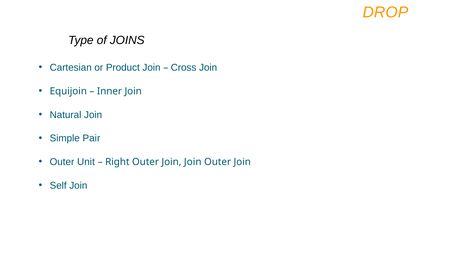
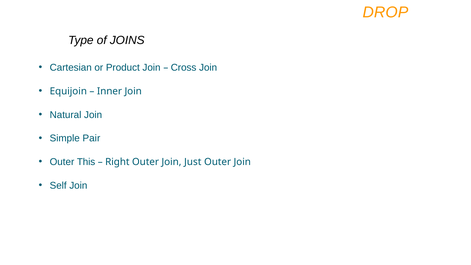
Unit: Unit -> This
Join Join: Join -> Just
